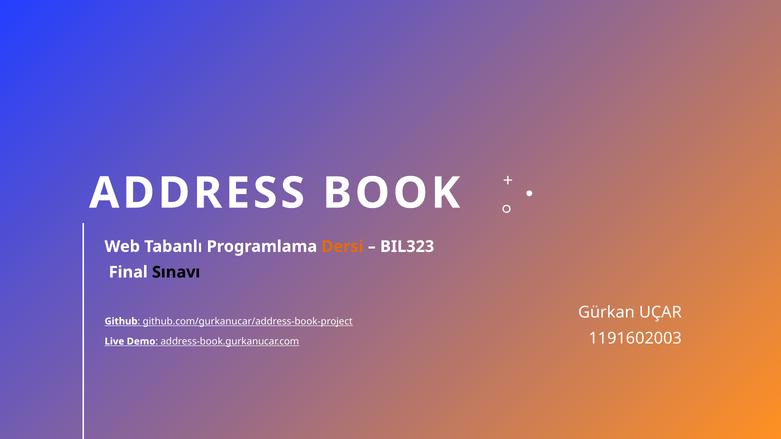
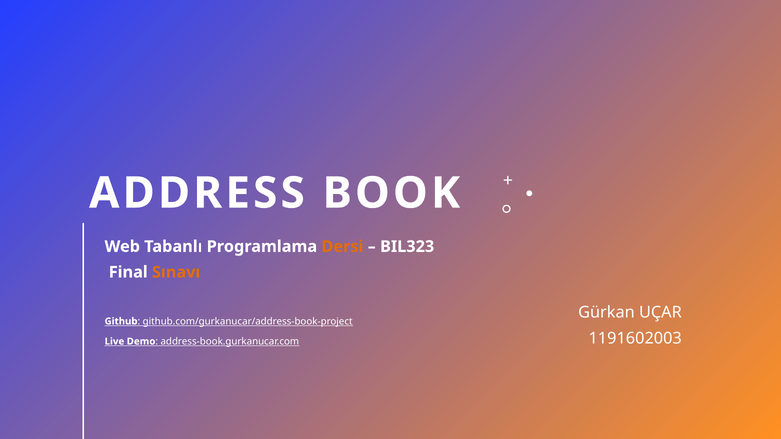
Sınavı colour: black -> orange
